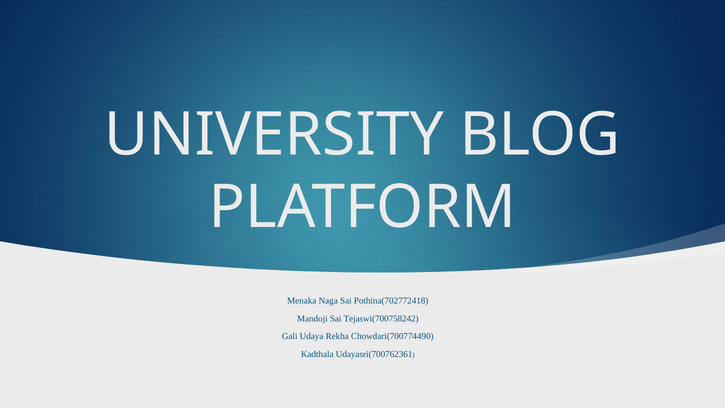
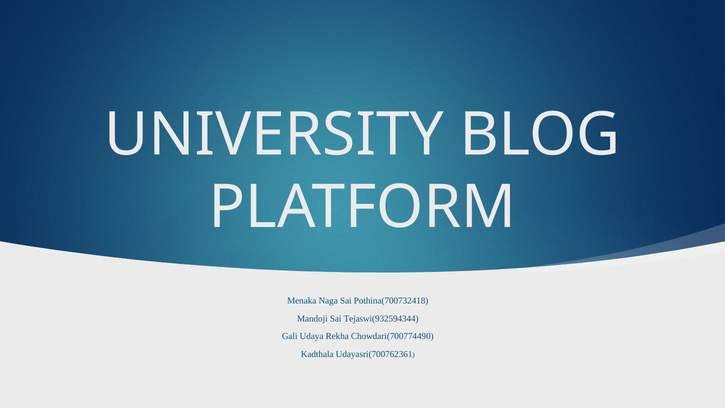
Pothina(702772418: Pothina(702772418 -> Pothina(700732418
Tejaswi(700758242: Tejaswi(700758242 -> Tejaswi(932594344
